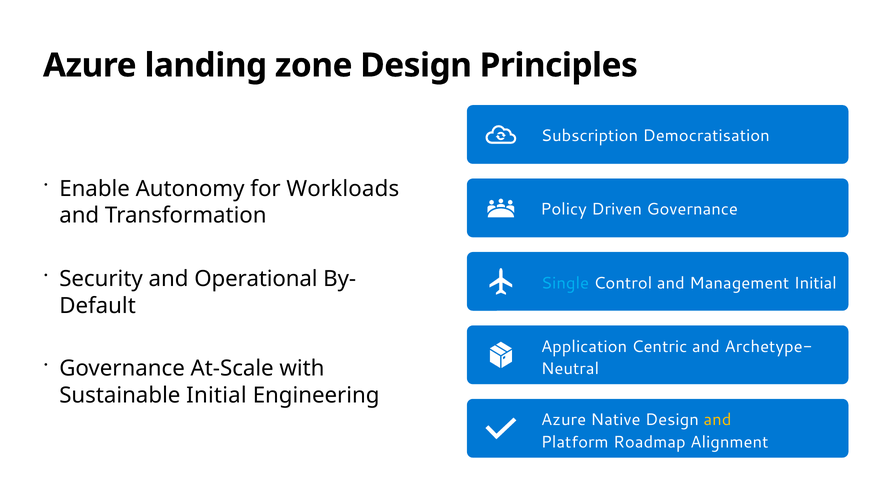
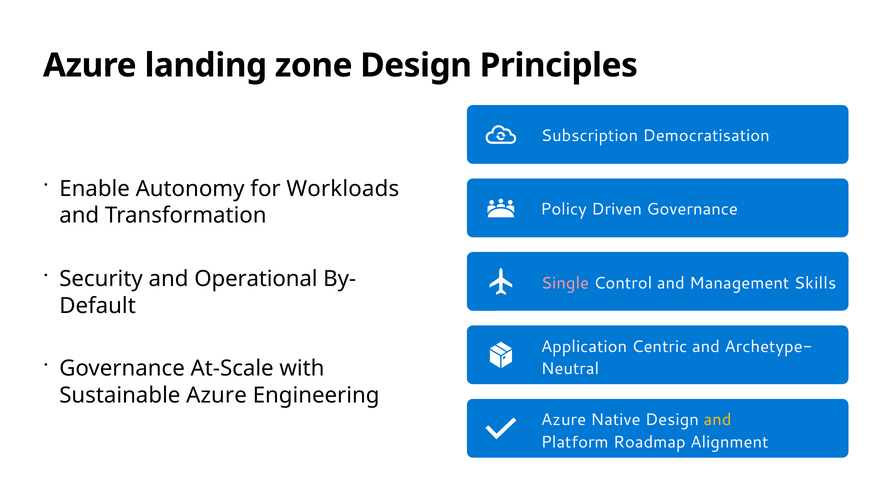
Single colour: light blue -> pink
Management Initial: Initial -> Skills
Sustainable Initial: Initial -> Azure
